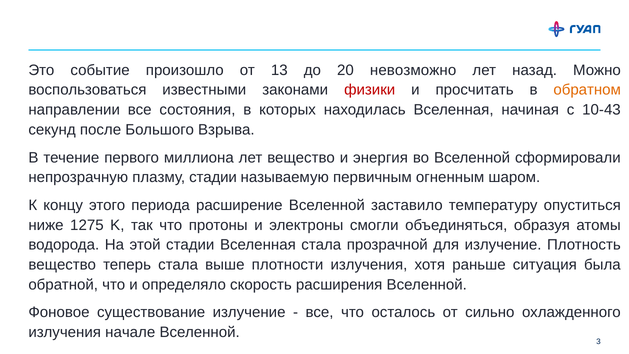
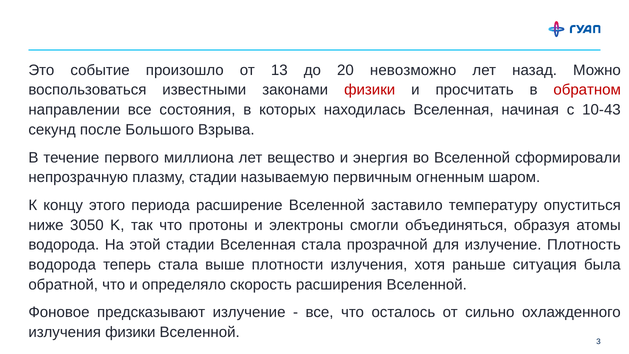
обратном colour: orange -> red
1275: 1275 -> 3050
вещество at (62, 265): вещество -> водорода
существование: существование -> предсказывают
излучения начале: начале -> физики
